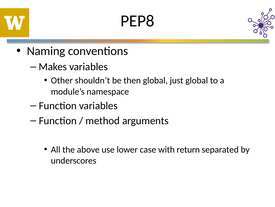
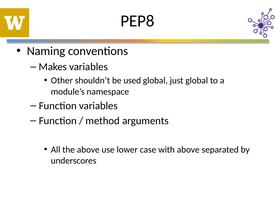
then: then -> used
with return: return -> above
